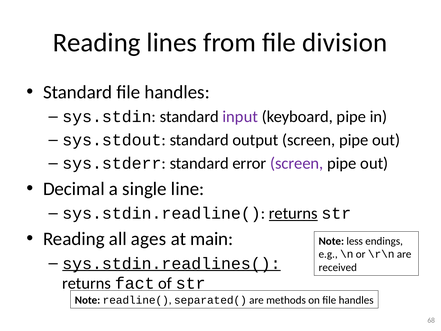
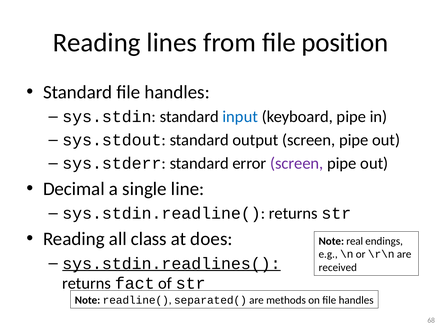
division: division -> position
input colour: purple -> blue
returns at (293, 213) underline: present -> none
ages: ages -> class
main: main -> does
less: less -> real
